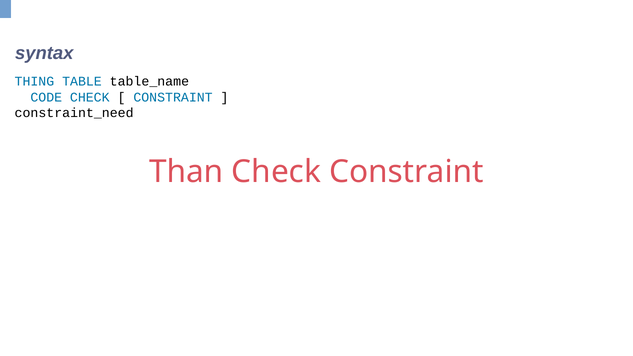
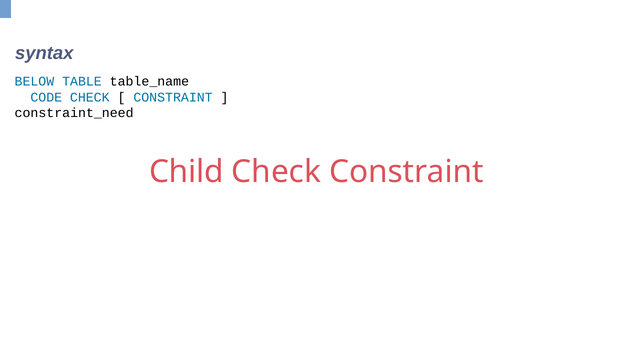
THING: THING -> BELOW
Than: Than -> Child
